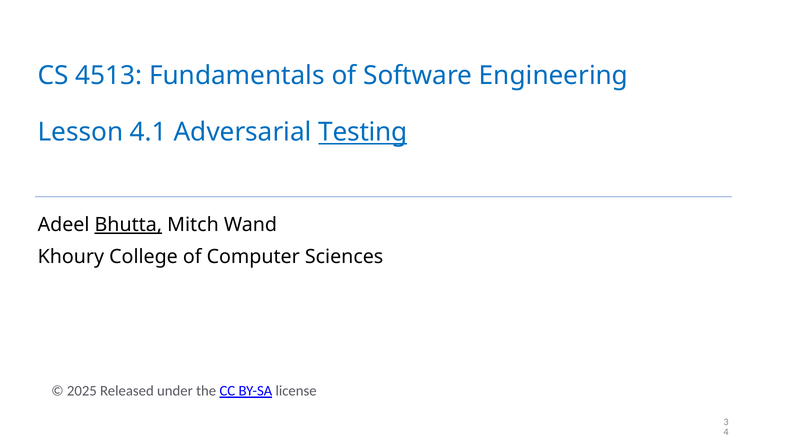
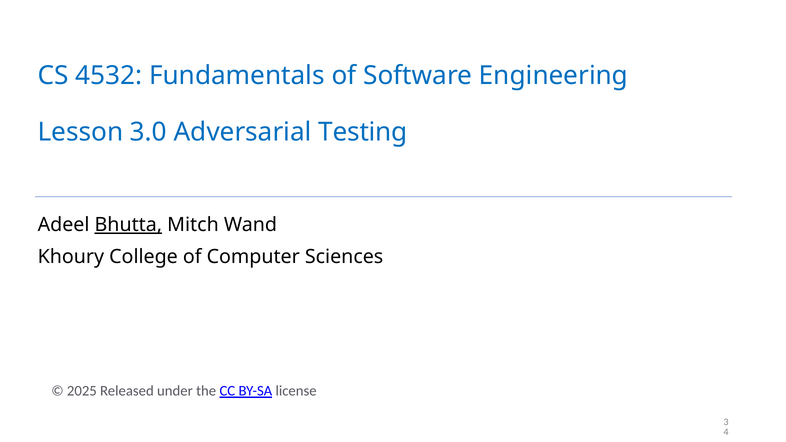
4513: 4513 -> 4532
4.1: 4.1 -> 3.0
Testing underline: present -> none
